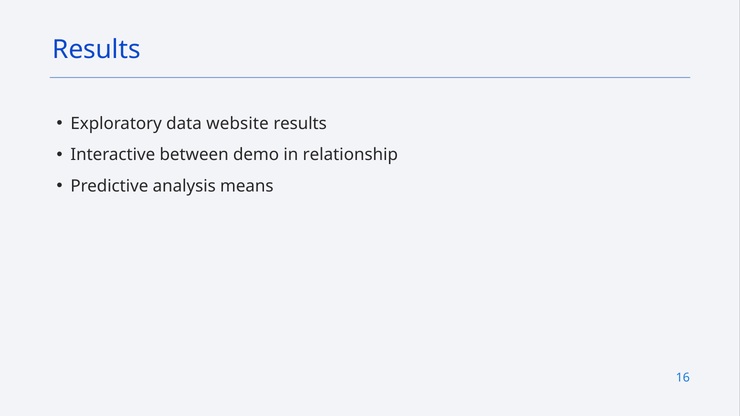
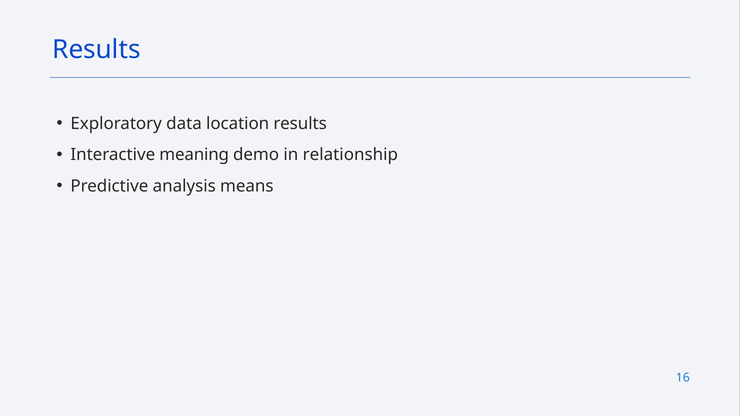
website: website -> location
between: between -> meaning
